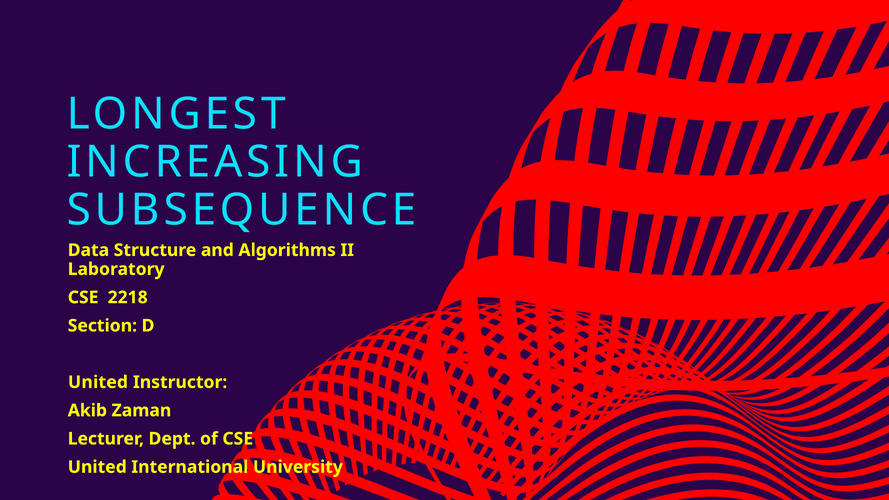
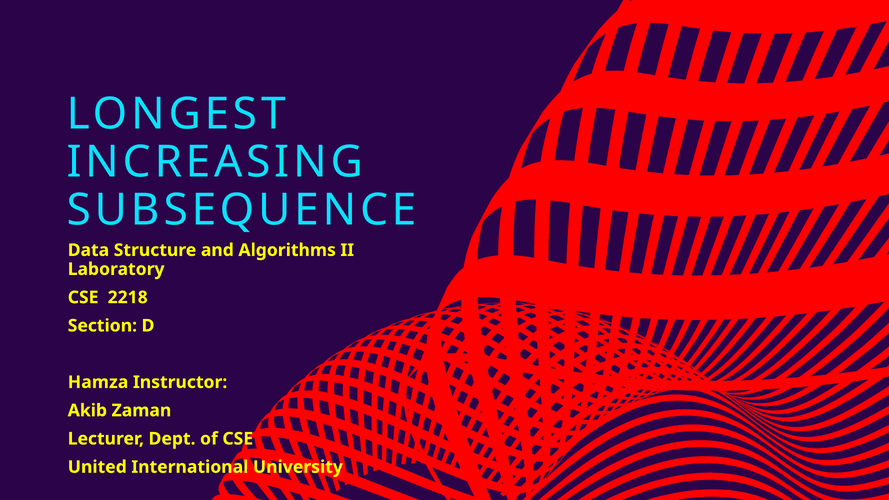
United at (98, 382): United -> Hamza
